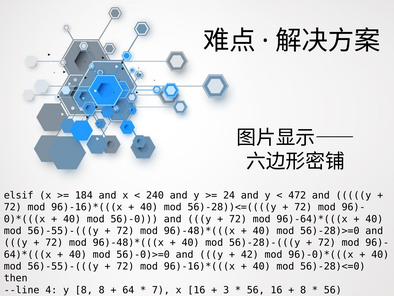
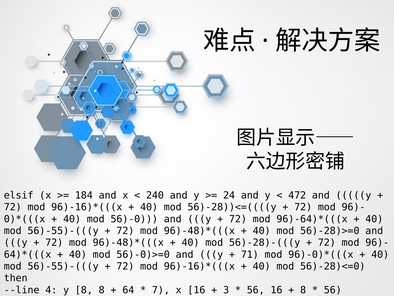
42: 42 -> 71
